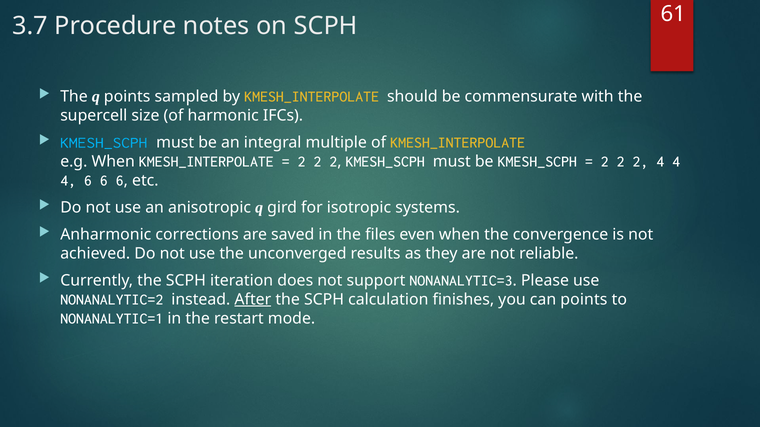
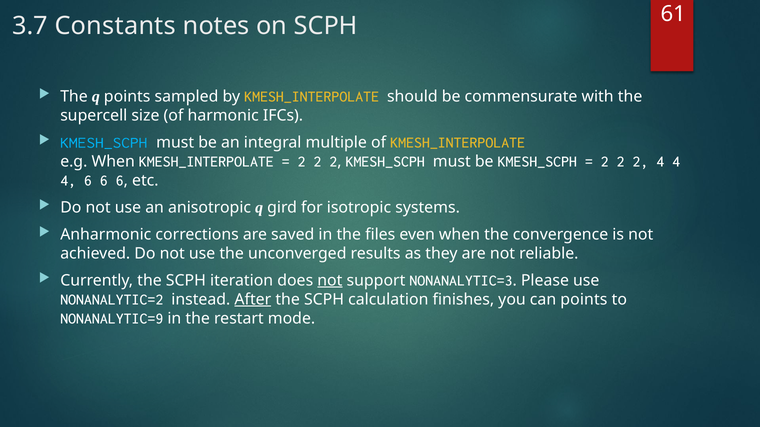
Procedure: Procedure -> Constants
not at (330, 281) underline: none -> present
NONANALYTIC=1: NONANALYTIC=1 -> NONANALYTIC=9
